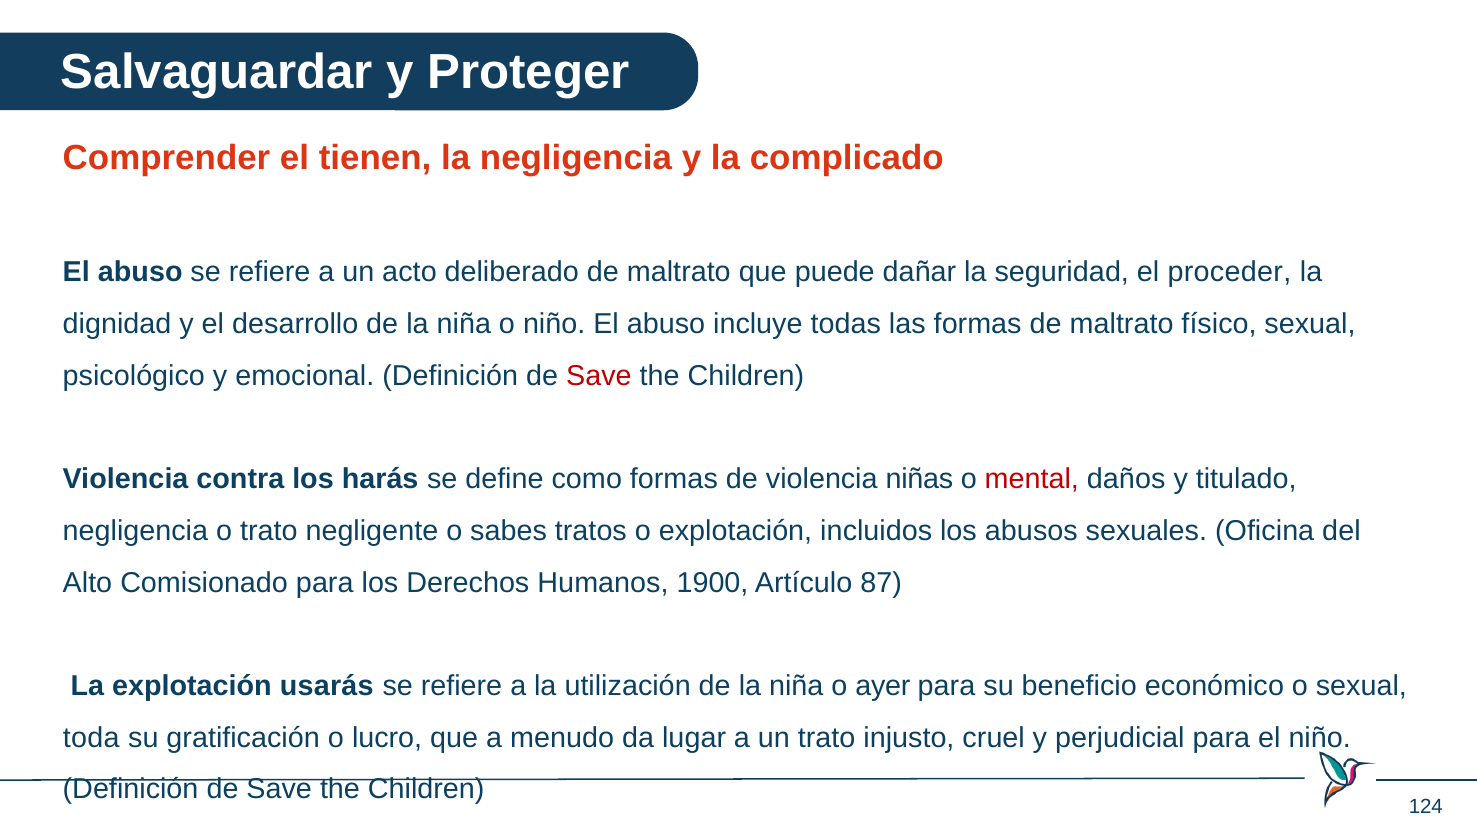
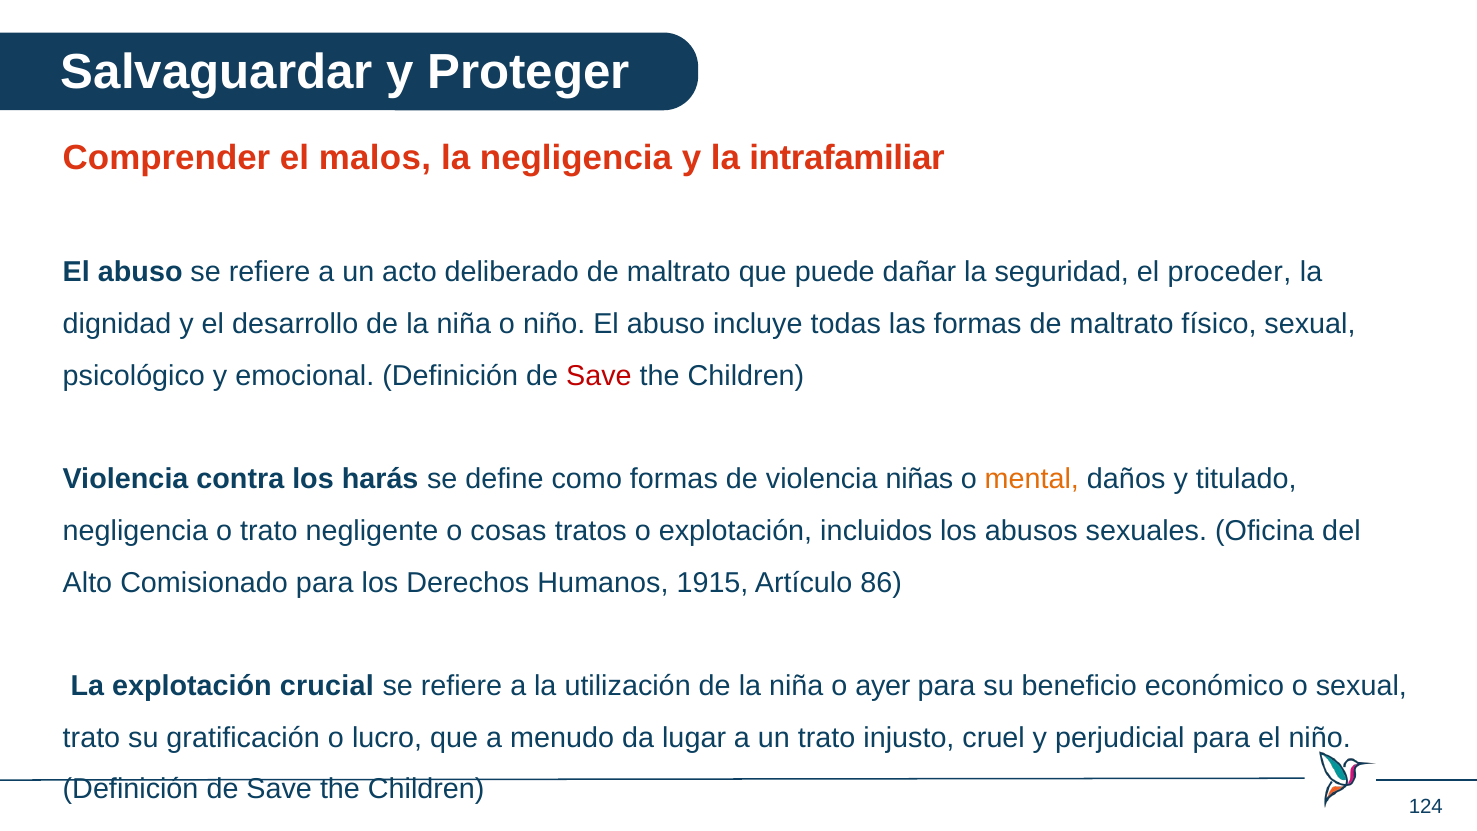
tienen: tienen -> malos
complicado: complicado -> intrafamiliar
mental colour: red -> orange
sabes: sabes -> cosas
1900: 1900 -> 1915
87: 87 -> 86
usarás: usarás -> crucial
toda at (91, 738): toda -> trato
